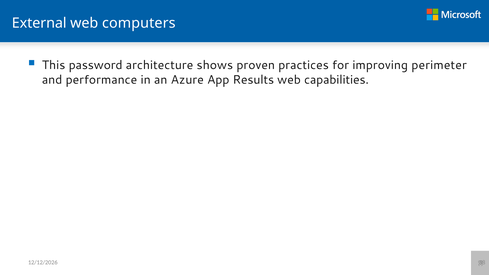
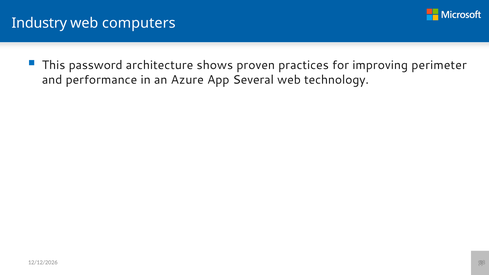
External: External -> Industry
Results: Results -> Several
capabilities: capabilities -> technology
